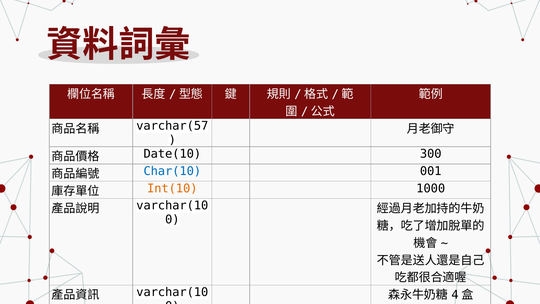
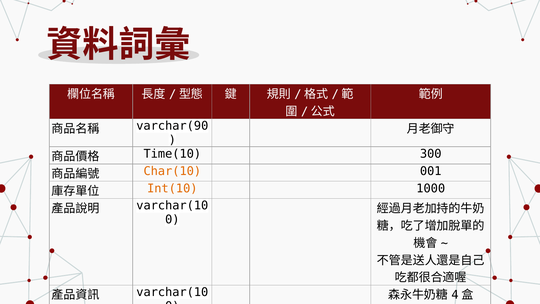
varchar(57: varchar(57 -> varchar(90
Date(10: Date(10 -> Time(10
Char(10 colour: blue -> orange
